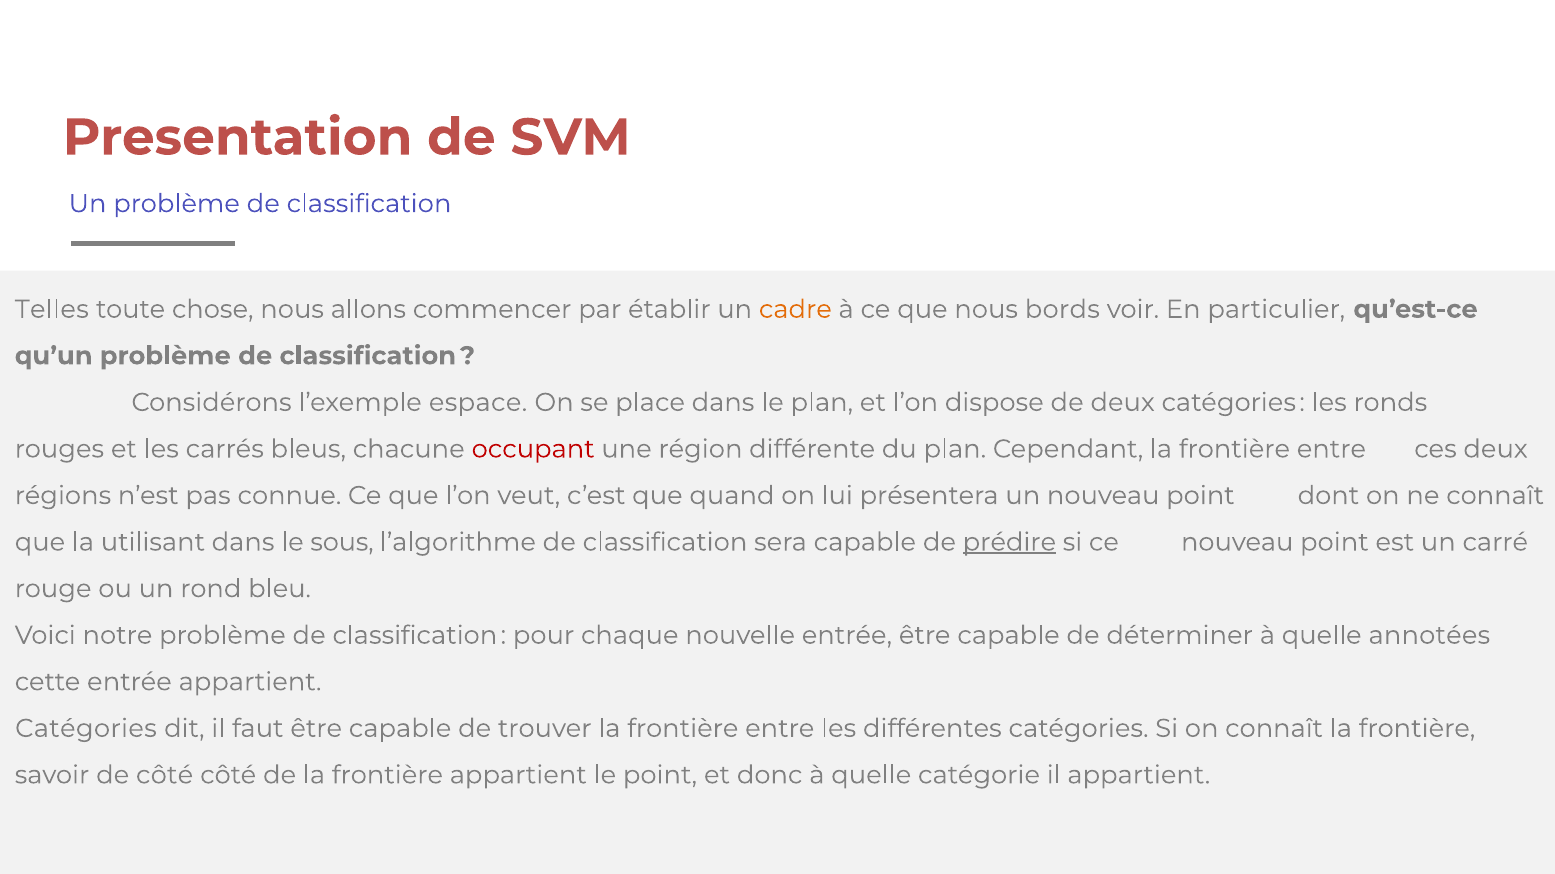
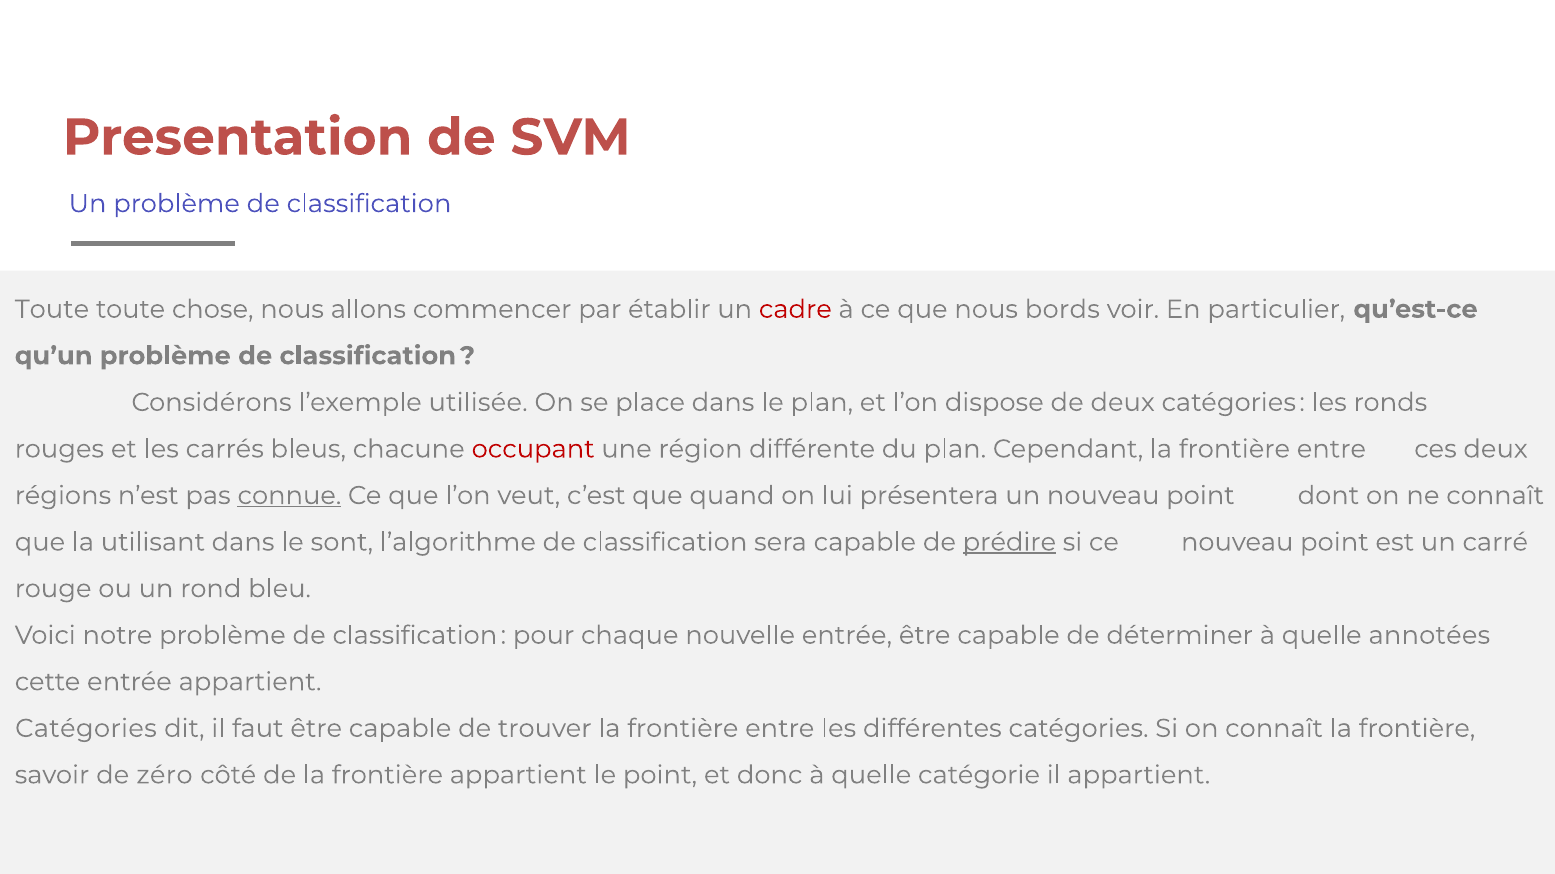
Telles at (52, 310): Telles -> Toute
cadre colour: orange -> red
espace: espace -> utilisée
connue underline: none -> present
sous: sous -> sont
de côté: côté -> zéro
